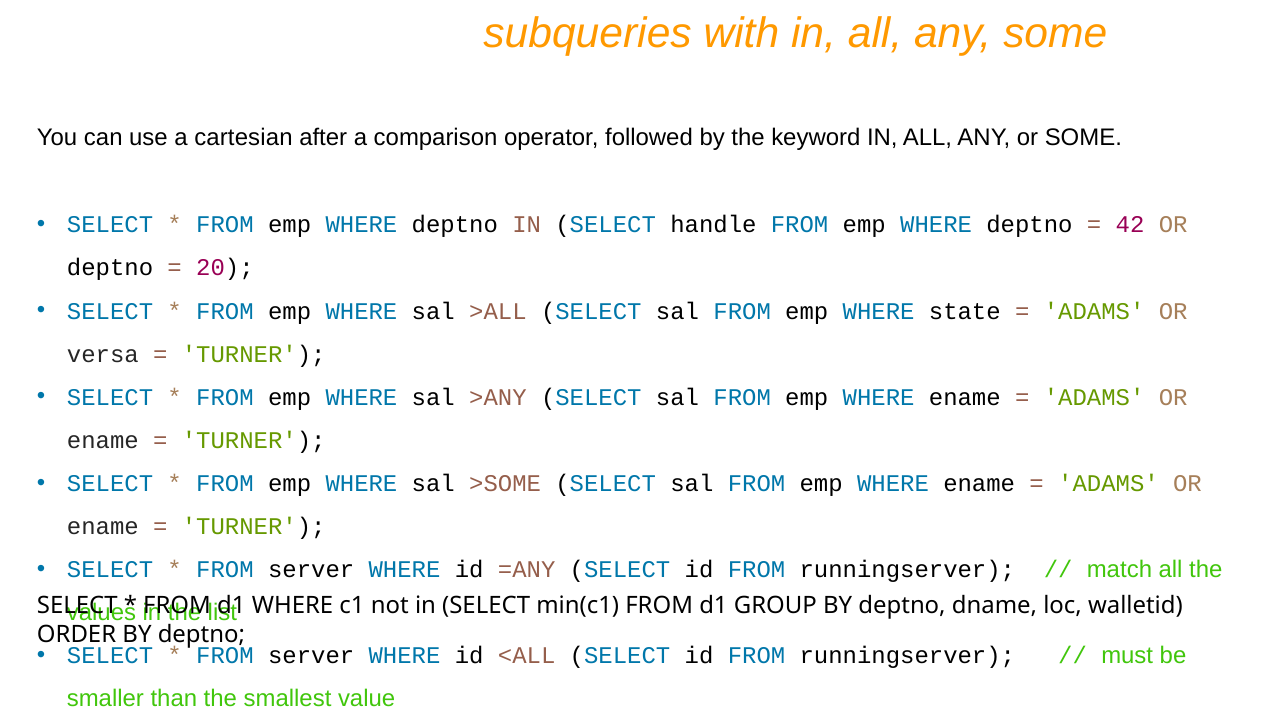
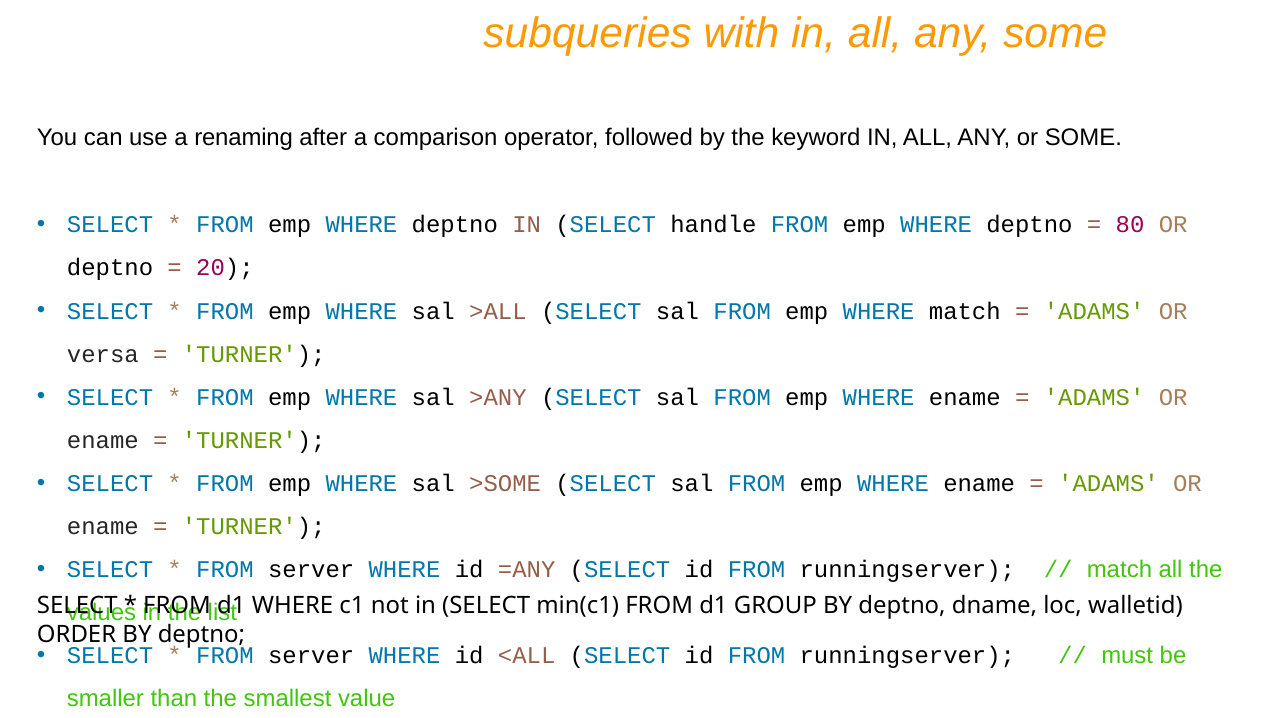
cartesian: cartesian -> renaming
42: 42 -> 80
WHERE state: state -> match
